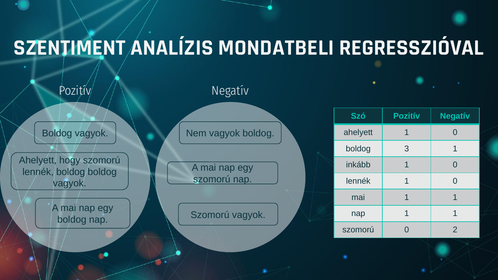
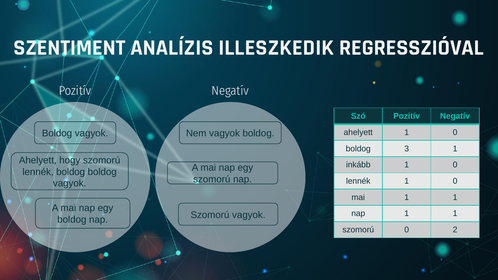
MONDATBELI: MONDATBELI -> ILLESZKEDIK
